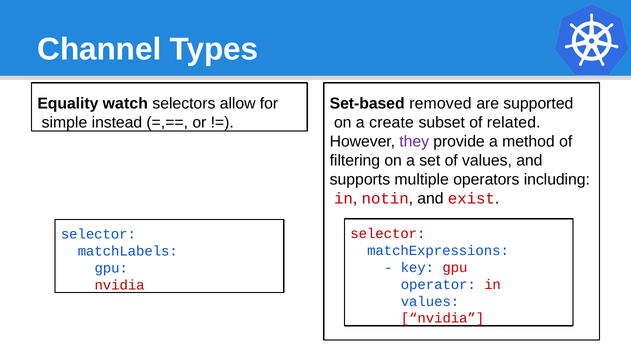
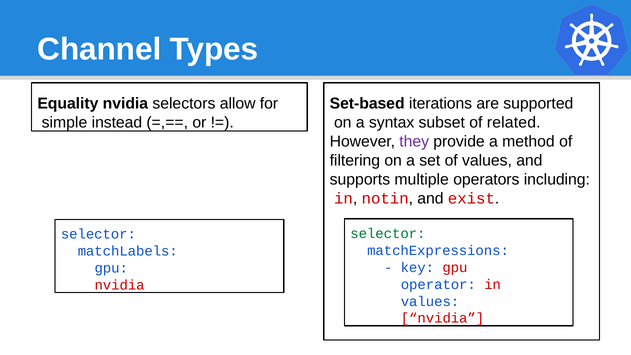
Equality watch: watch -> nvidia
removed: removed -> iterations
create: create -> syntax
selector at (388, 233) colour: red -> green
